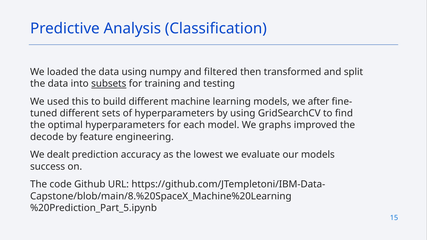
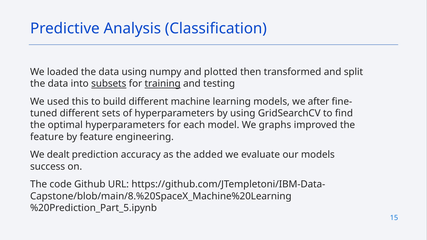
filtered: filtered -> plotted
training underline: none -> present
decode at (47, 137): decode -> feature
lowest: lowest -> added
